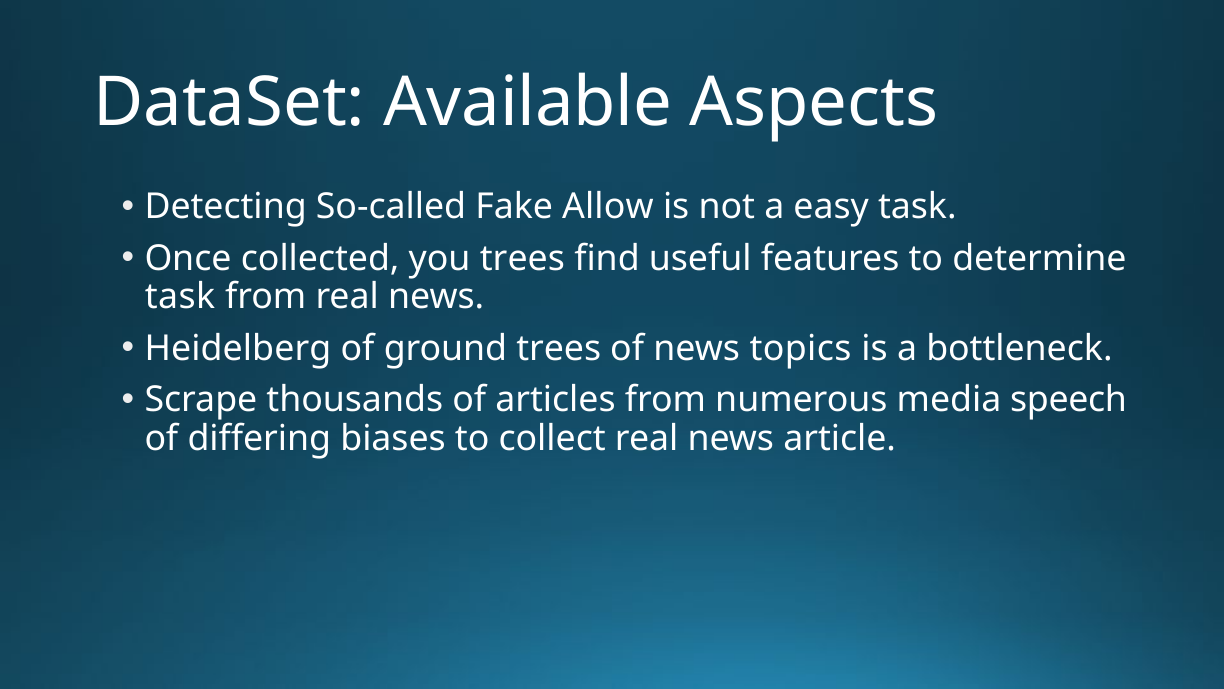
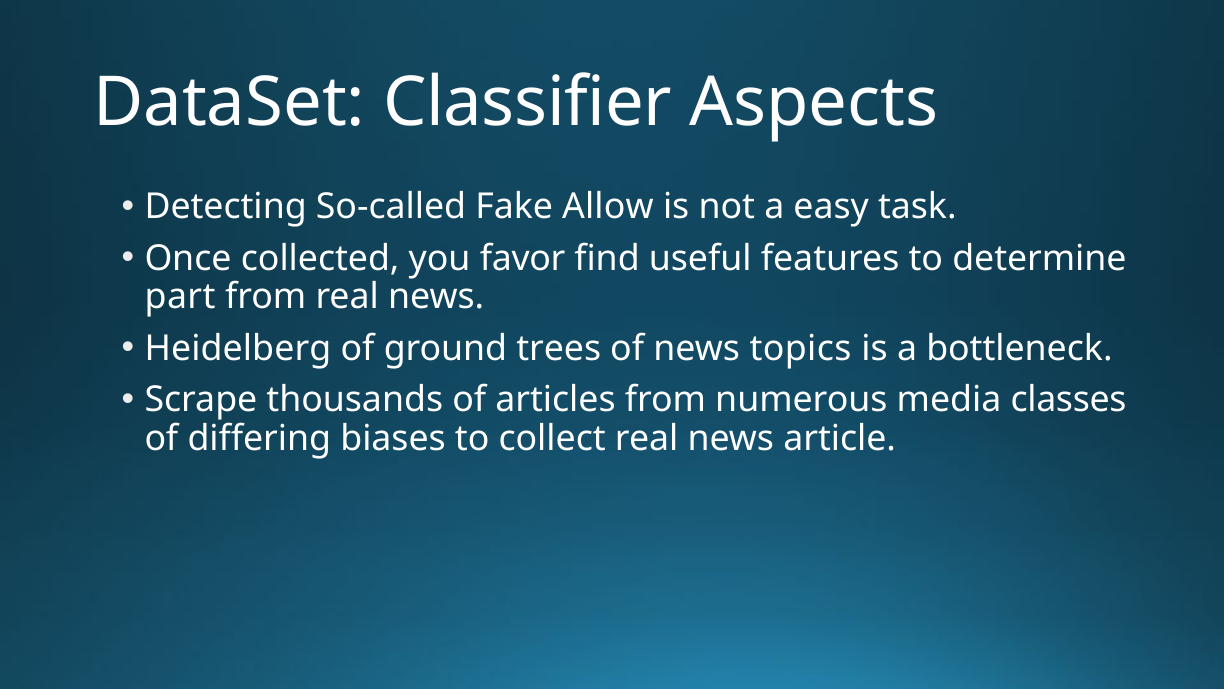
Available: Available -> Classifier
you trees: trees -> favor
task at (180, 297): task -> part
speech: speech -> classes
